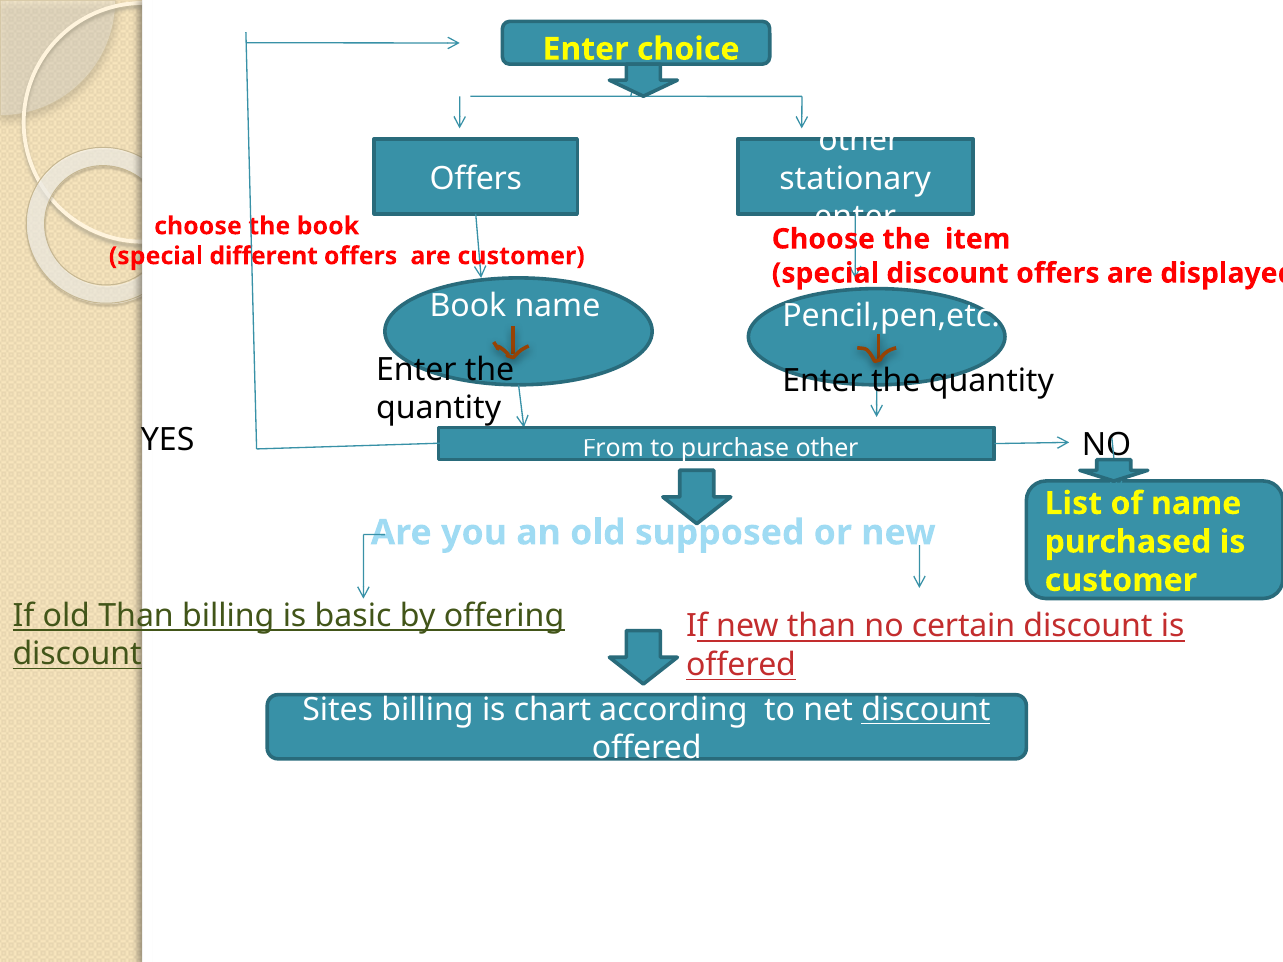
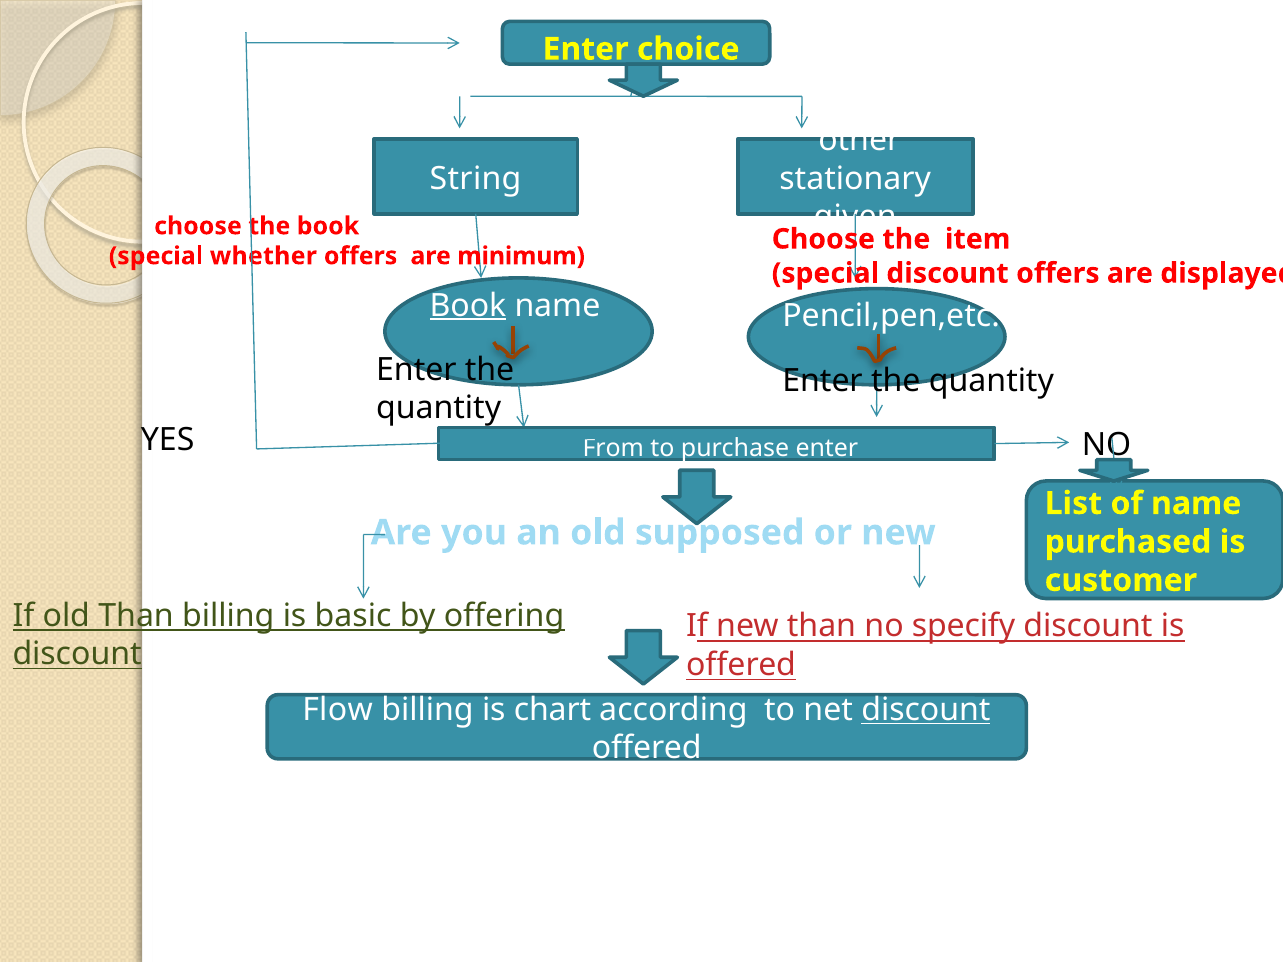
Offers at (476, 179): Offers -> String
enter at (855, 217): enter -> given
different: different -> whether
are customer: customer -> minimum
Book at (468, 306) underline: none -> present
purchase other: other -> enter
certain: certain -> specify
Sites: Sites -> Flow
